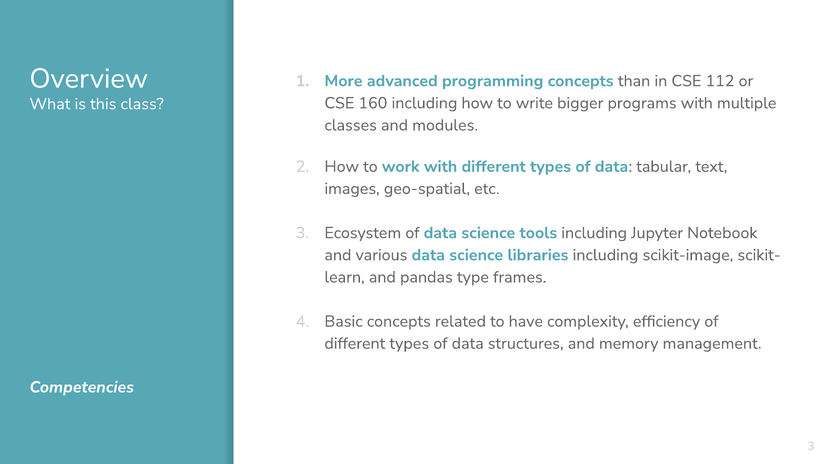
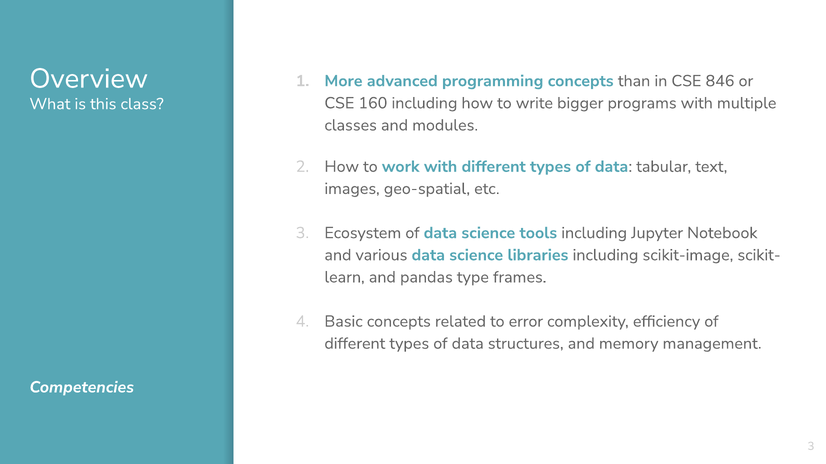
112: 112 -> 846
have: have -> error
